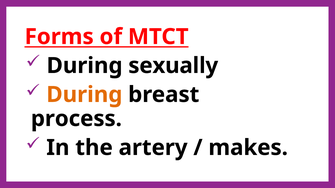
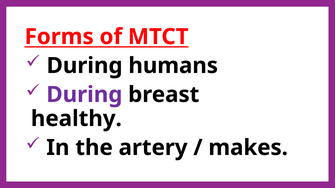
sexually: sexually -> humans
During at (84, 95) colour: orange -> purple
process: process -> healthy
